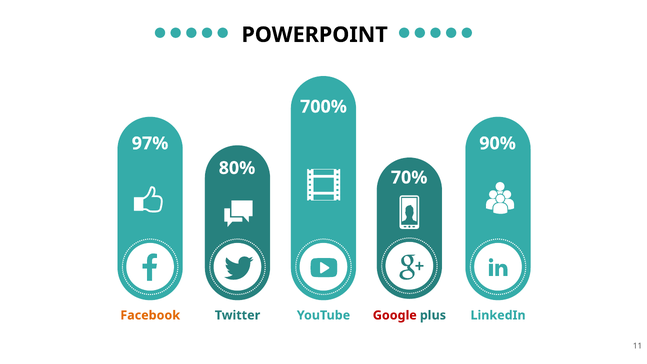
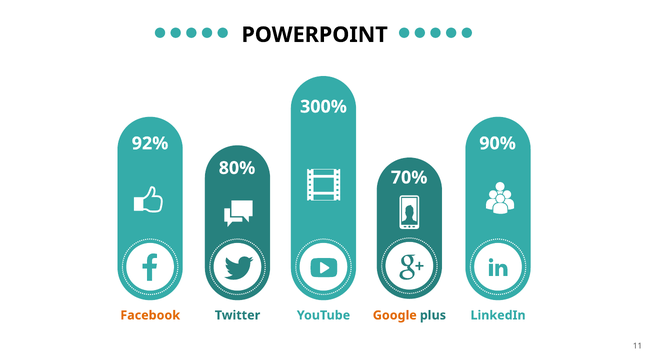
700%: 700% -> 300%
97%: 97% -> 92%
Google colour: red -> orange
